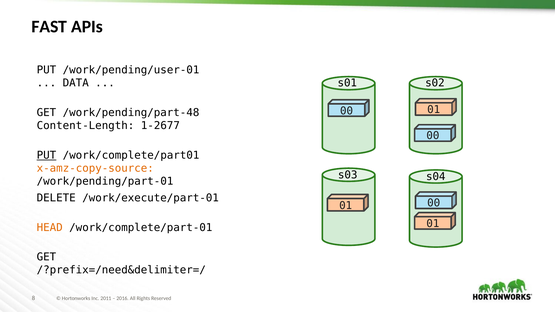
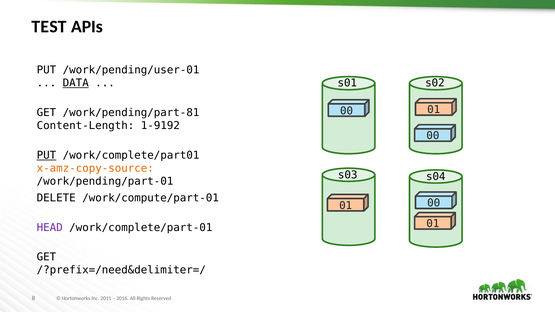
FAST: FAST -> TEST
DATA underline: none -> present
/work/pending/part-48: /work/pending/part-48 -> /work/pending/part-81
1-2677: 1-2677 -> 1-9192
/work/execute/part-01: /work/execute/part-01 -> /work/compute/part-01
HEAD colour: orange -> purple
